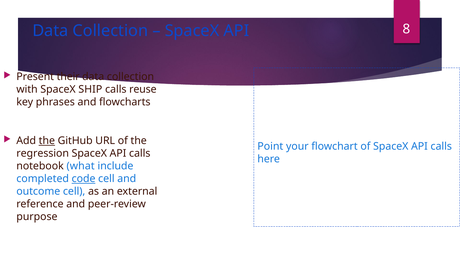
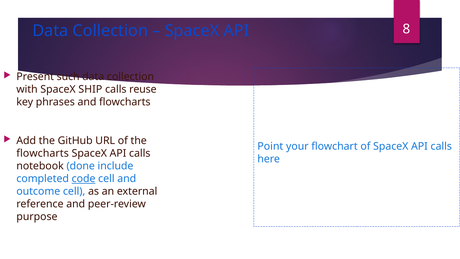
their: their -> such
the at (47, 141) underline: present -> none
regression at (43, 153): regression -> flowcharts
what: what -> done
